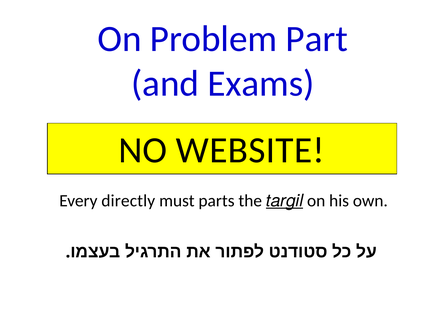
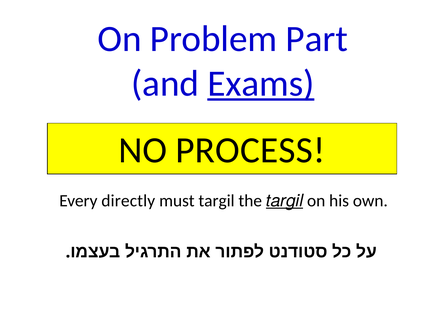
Exams underline: none -> present
WEBSITE: WEBSITE -> PROCESS
must parts: parts -> targil
